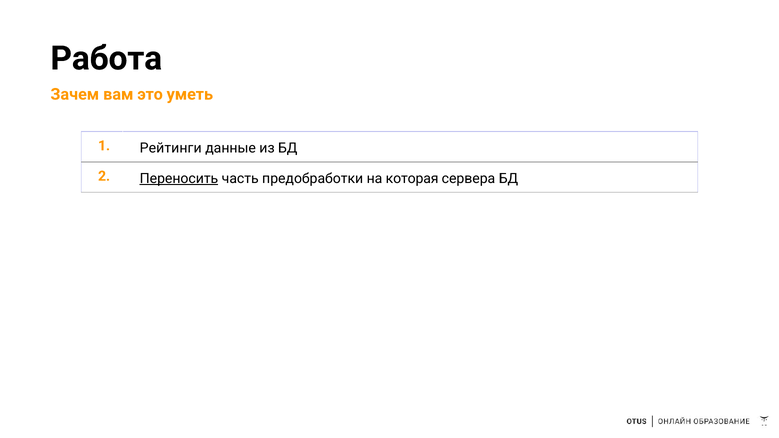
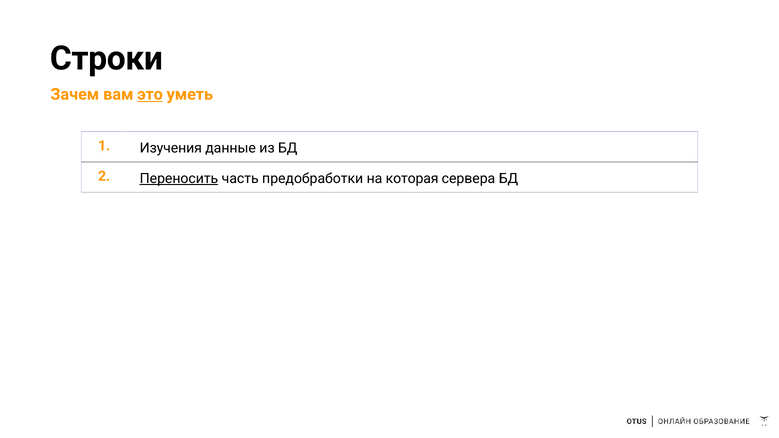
Работа: Работа -> Строки
это underline: none -> present
Рейтинги: Рейтинги -> Изучения
